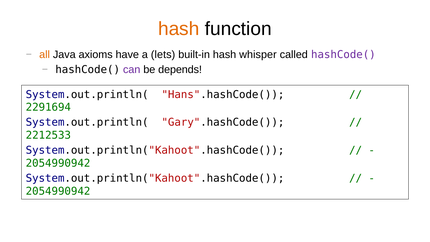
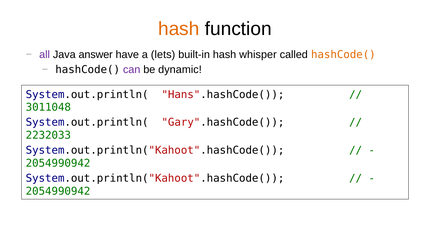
all colour: orange -> purple
axioms: axioms -> answer
hashCode( at (343, 55) colour: purple -> orange
depends: depends -> dynamic
2291694: 2291694 -> 3011048
2212533: 2212533 -> 2232033
